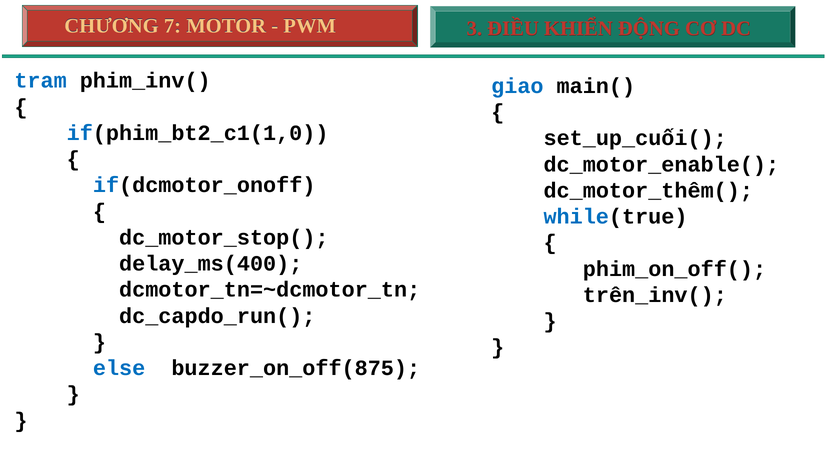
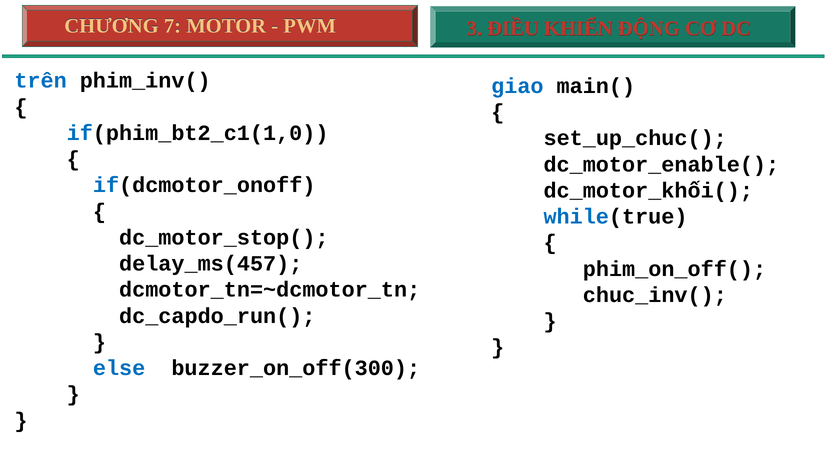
tram: tram -> trên
set_up_cuối(: set_up_cuối( -> set_up_chuc(
dc_motor_thêm(: dc_motor_thêm( -> dc_motor_khối(
delay_ms(400: delay_ms(400 -> delay_ms(457
trên_inv(: trên_inv( -> chuc_inv(
buzzer_on_off(875: buzzer_on_off(875 -> buzzer_on_off(300
